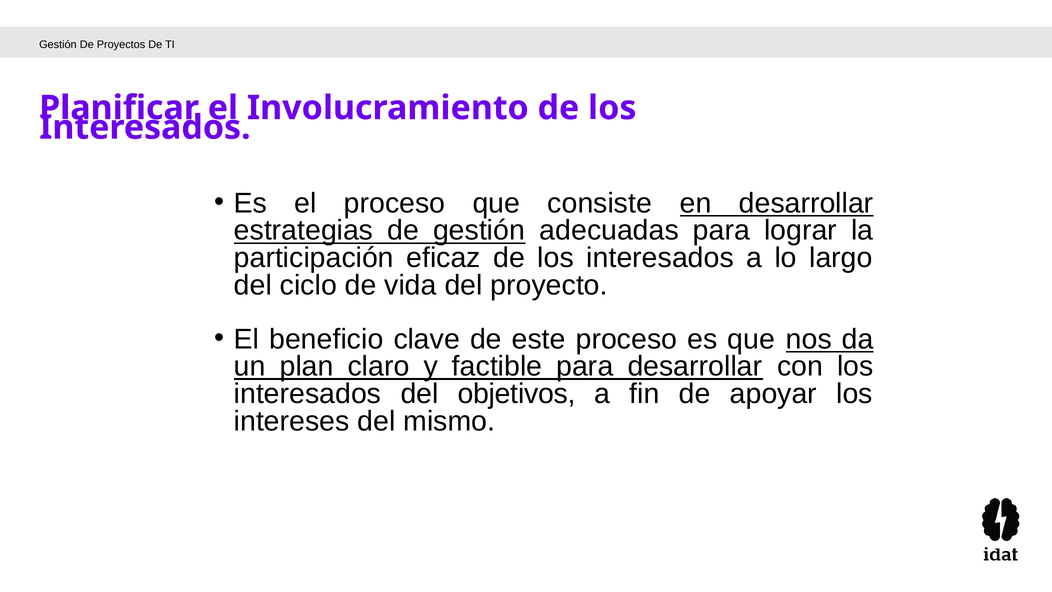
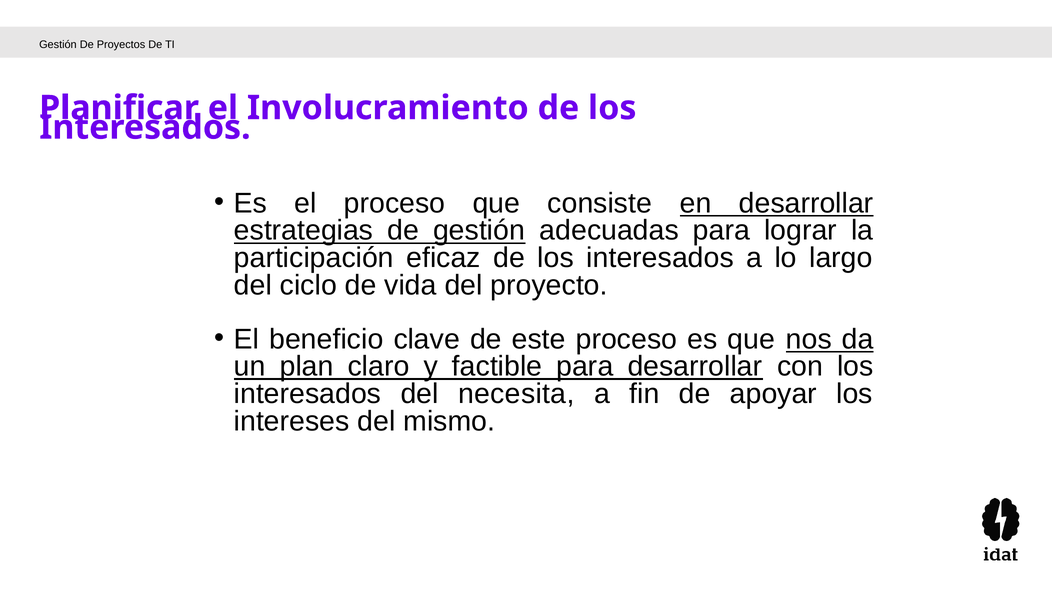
objetivos: objetivos -> necesita
